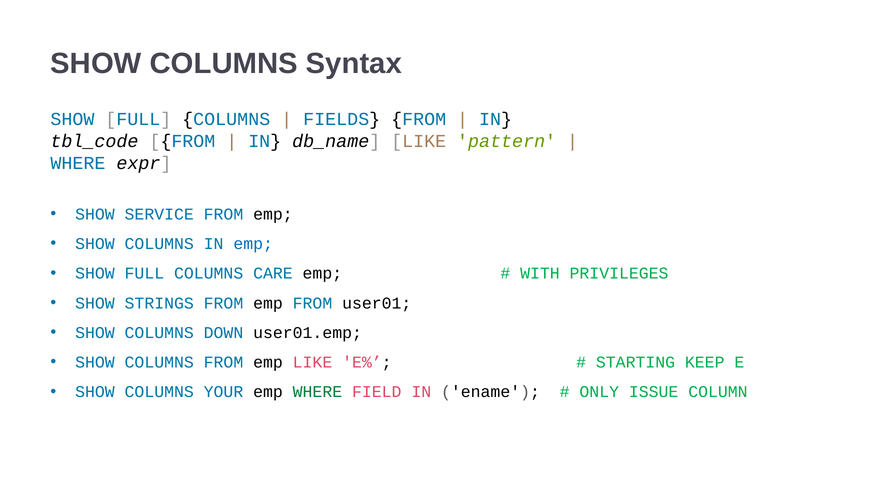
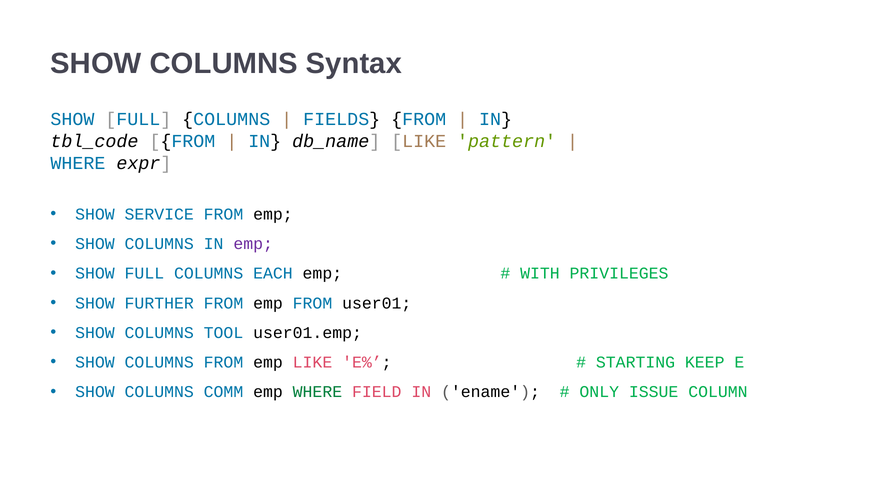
emp at (253, 244) colour: blue -> purple
CARE: CARE -> EACH
STRINGS: STRINGS -> FURTHER
DOWN: DOWN -> TOOL
YOUR: YOUR -> COMM
